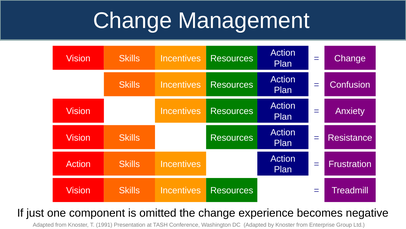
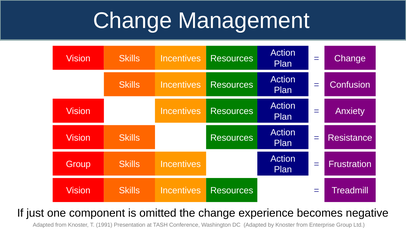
Action at (78, 164): Action -> Group
